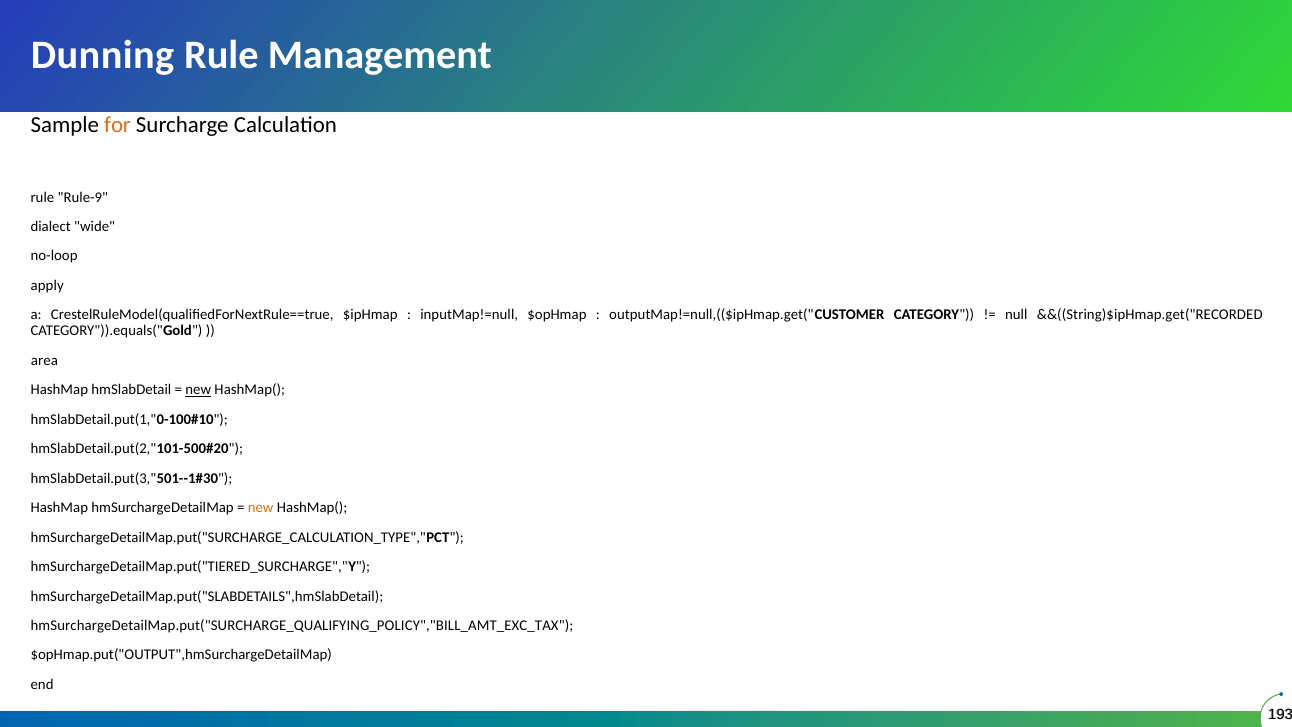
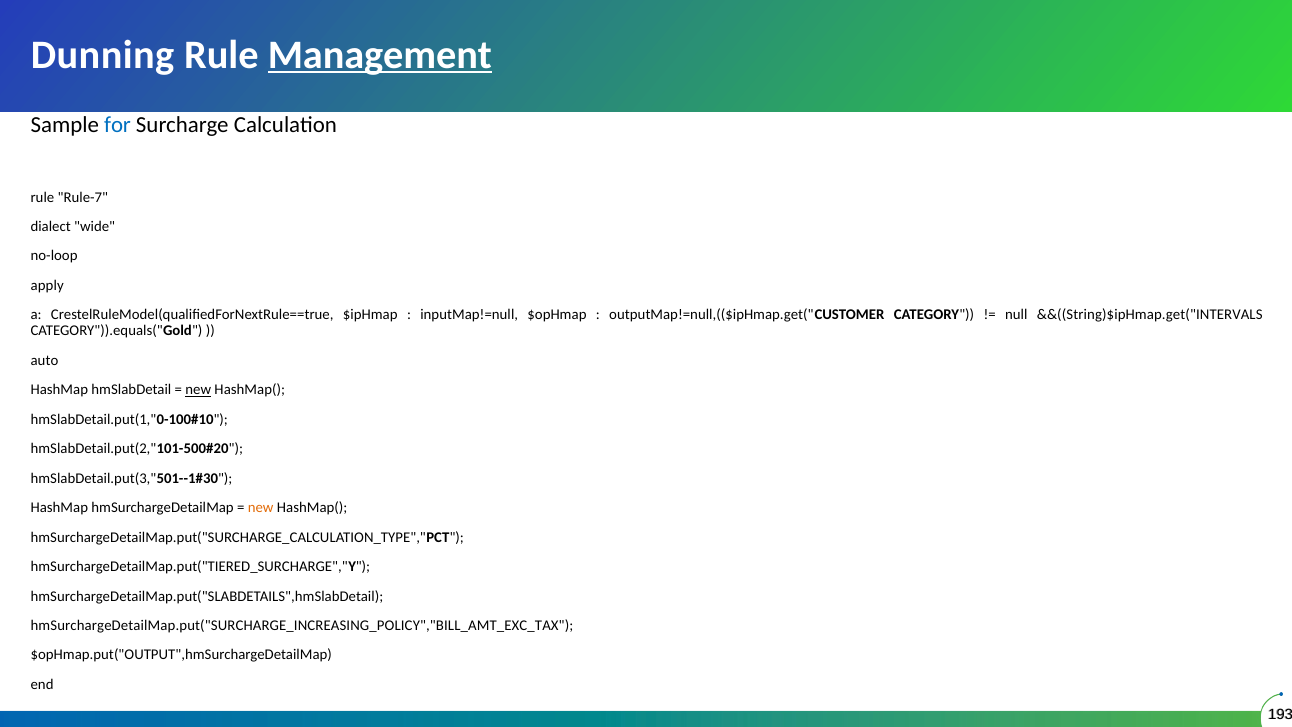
Management underline: none -> present
for colour: orange -> blue
Rule-9: Rule-9 -> Rule-7
&&((String)$ipHmap.get("RECORDED: &&((String)$ipHmap.get("RECORDED -> &&((String)$ipHmap.get("INTERVALS
area: area -> auto
hmSurchargeDetailMap.put("SURCHARGE_QUALIFYING_POLICY","BILL_AMT_EXC_TAX: hmSurchargeDetailMap.put("SURCHARGE_QUALIFYING_POLICY","BILL_AMT_EXC_TAX -> hmSurchargeDetailMap.put("SURCHARGE_INCREASING_POLICY","BILL_AMT_EXC_TAX
